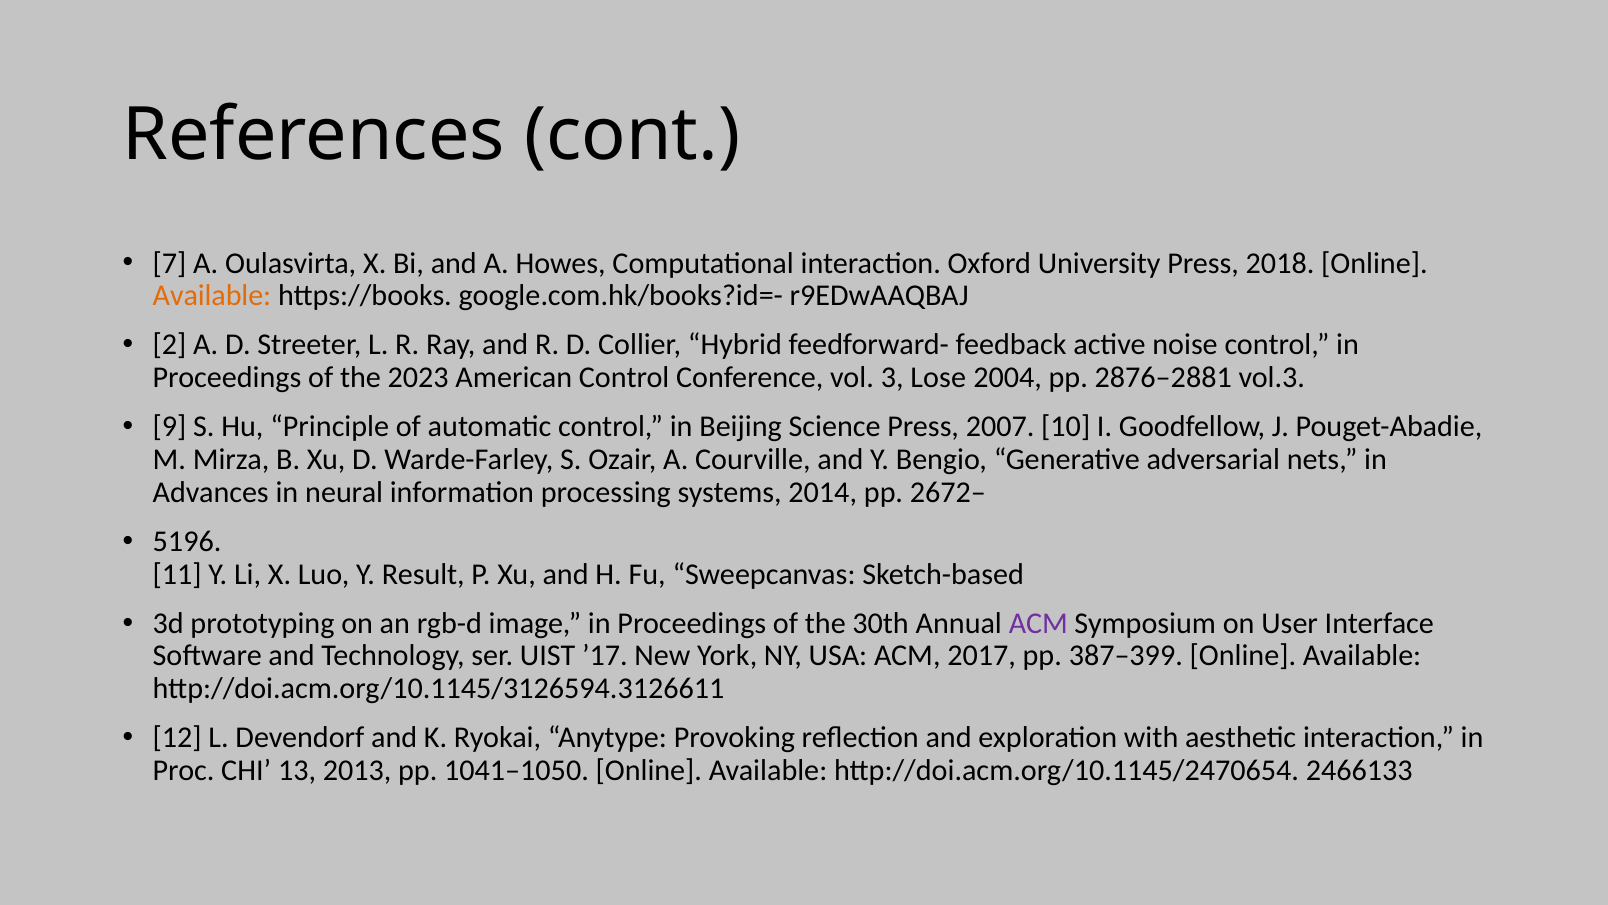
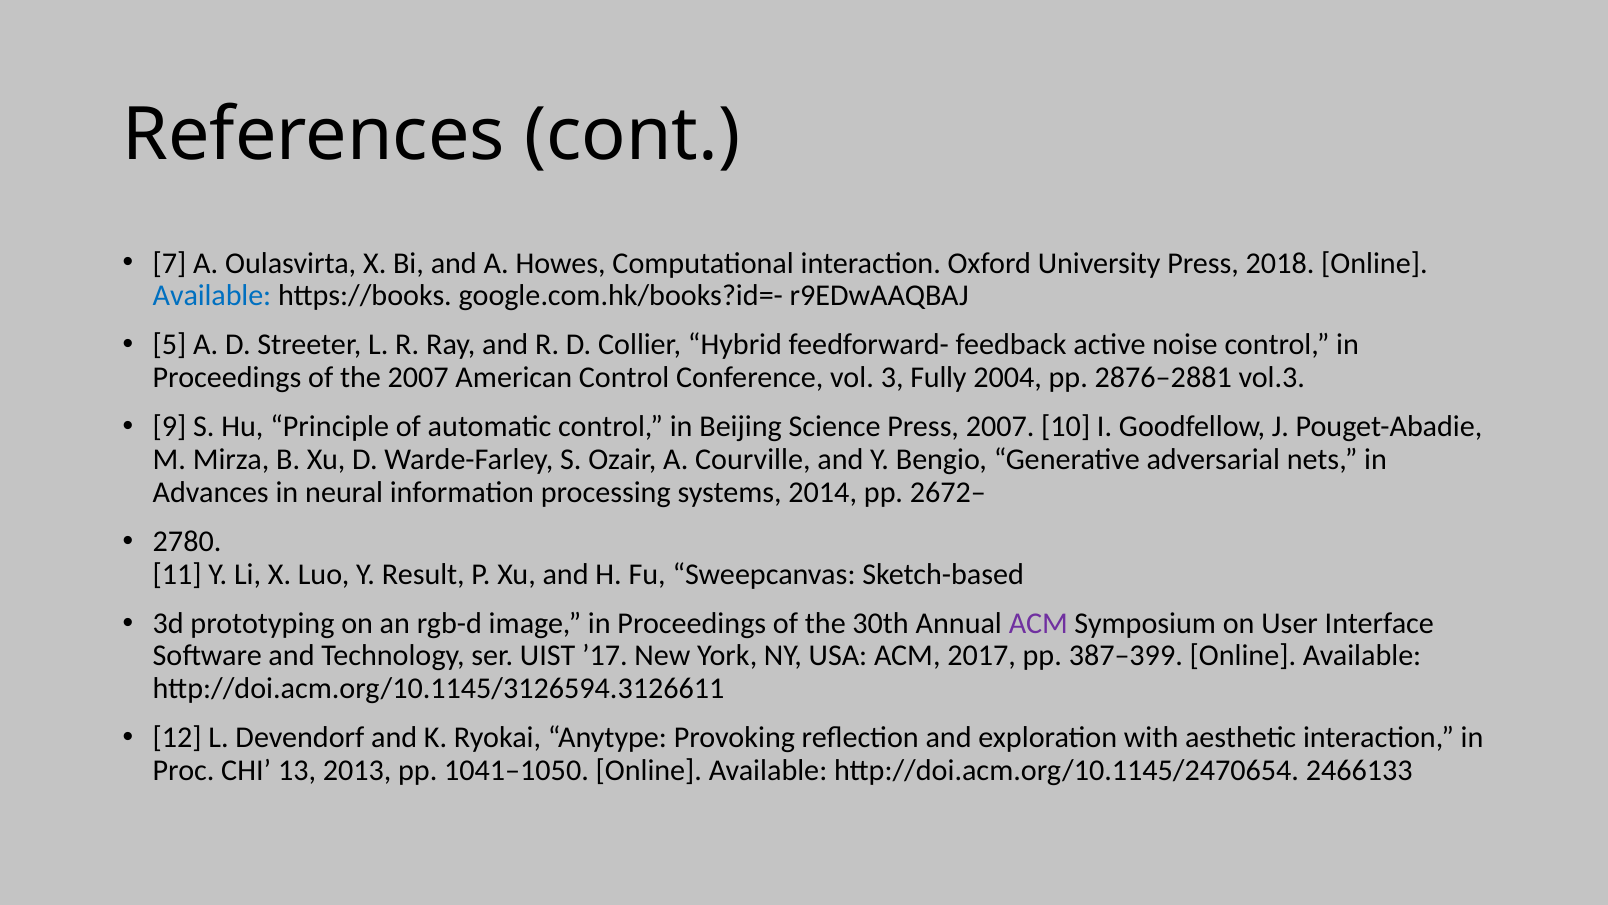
Available at (212, 295) colour: orange -> blue
2: 2 -> 5
the 2023: 2023 -> 2007
Lose: Lose -> Fully
5196: 5196 -> 2780
